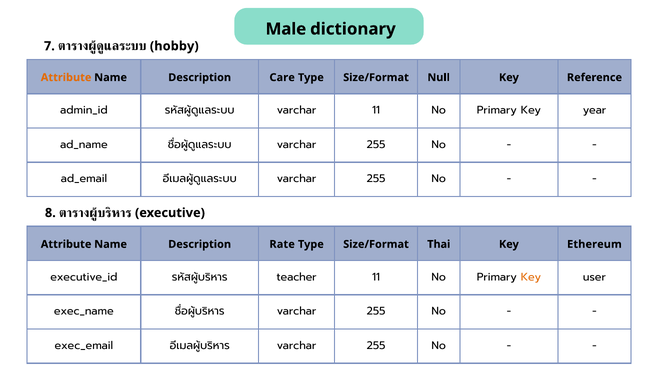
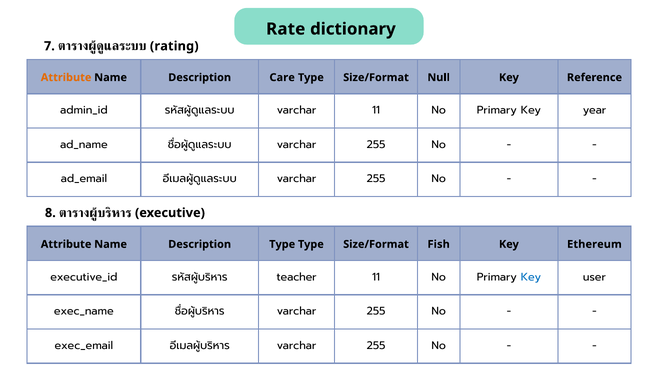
Male: Male -> Rate
hobby: hobby -> rating
Description Rate: Rate -> Type
Thai: Thai -> Fish
Key at (531, 277) colour: orange -> blue
